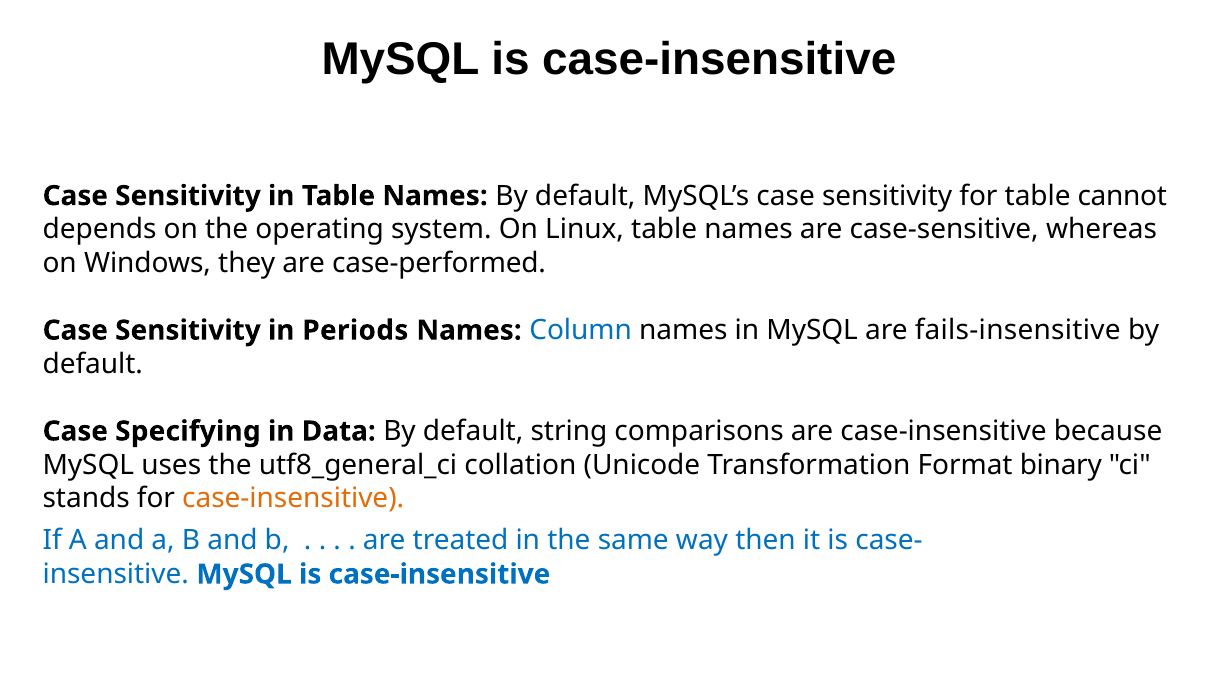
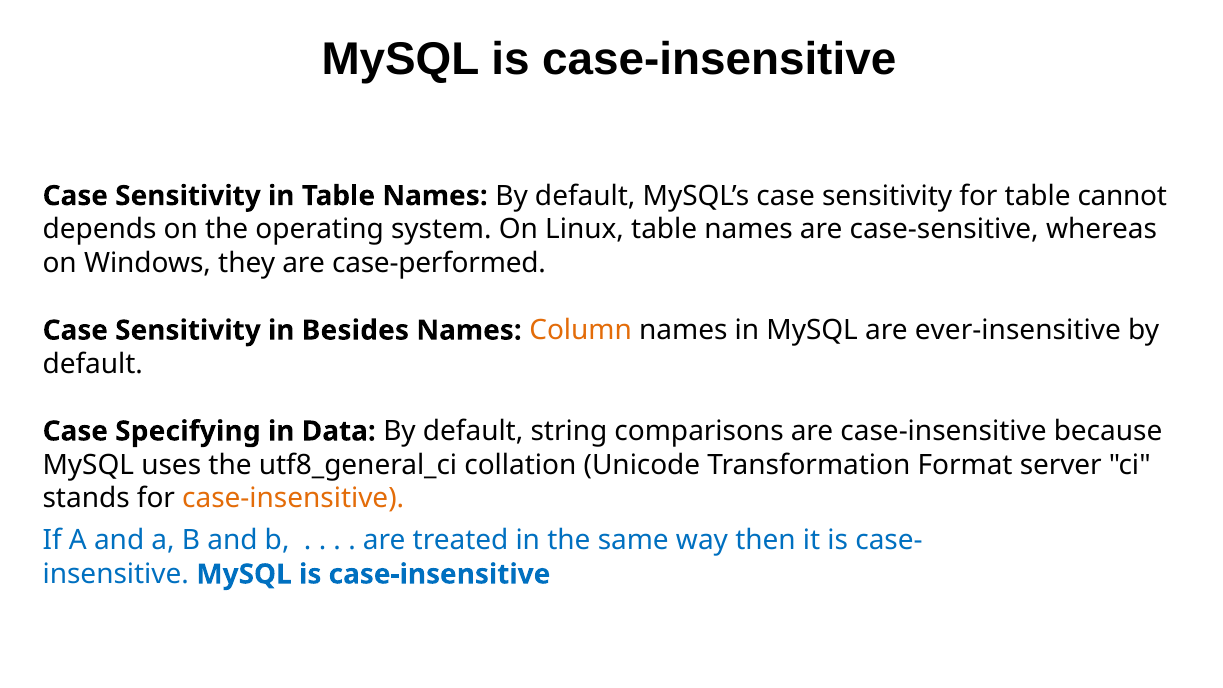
Periods: Periods -> Besides
Column colour: blue -> orange
fails-insensitive: fails-insensitive -> ever-insensitive
binary: binary -> server
